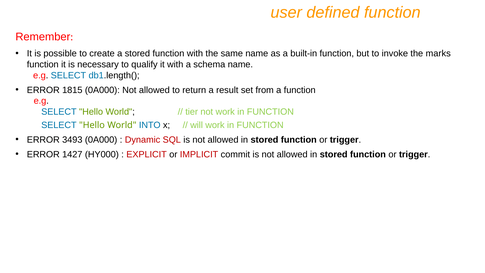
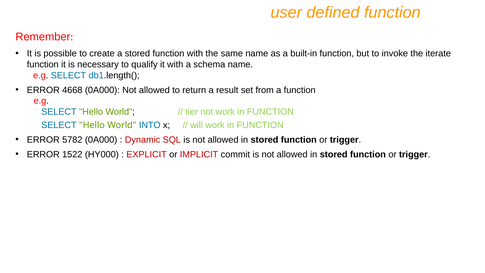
marks: marks -> iterate
1815: 1815 -> 4668
3493: 3493 -> 5782
1427: 1427 -> 1522
